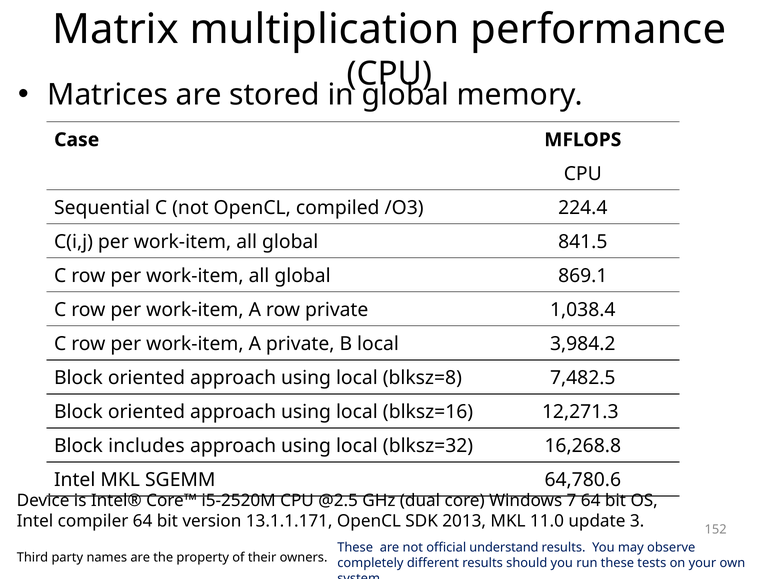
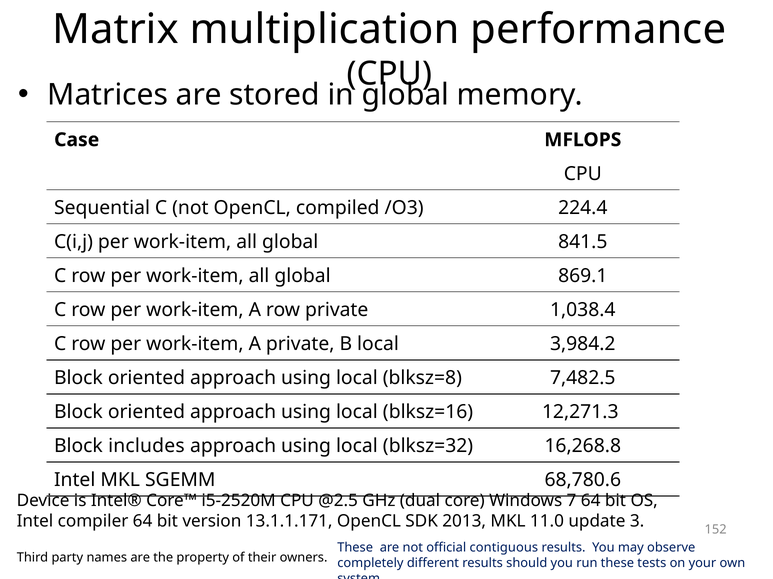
64,780.6: 64,780.6 -> 68,780.6
understand: understand -> contiguous
